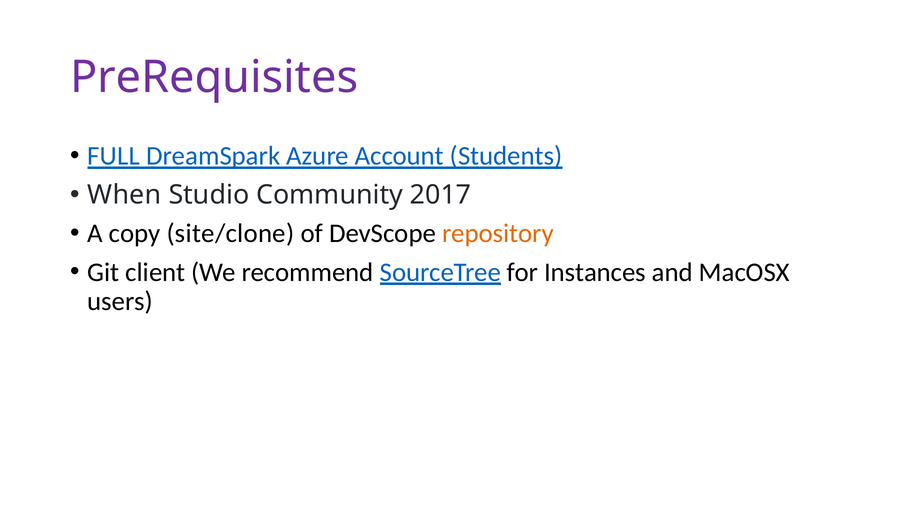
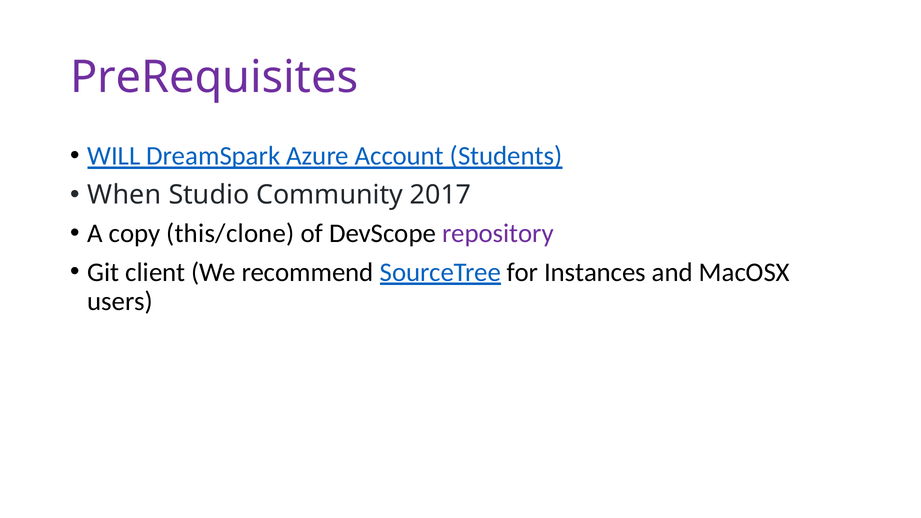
FULL: FULL -> WILL
site/clone: site/clone -> this/clone
repository colour: orange -> purple
